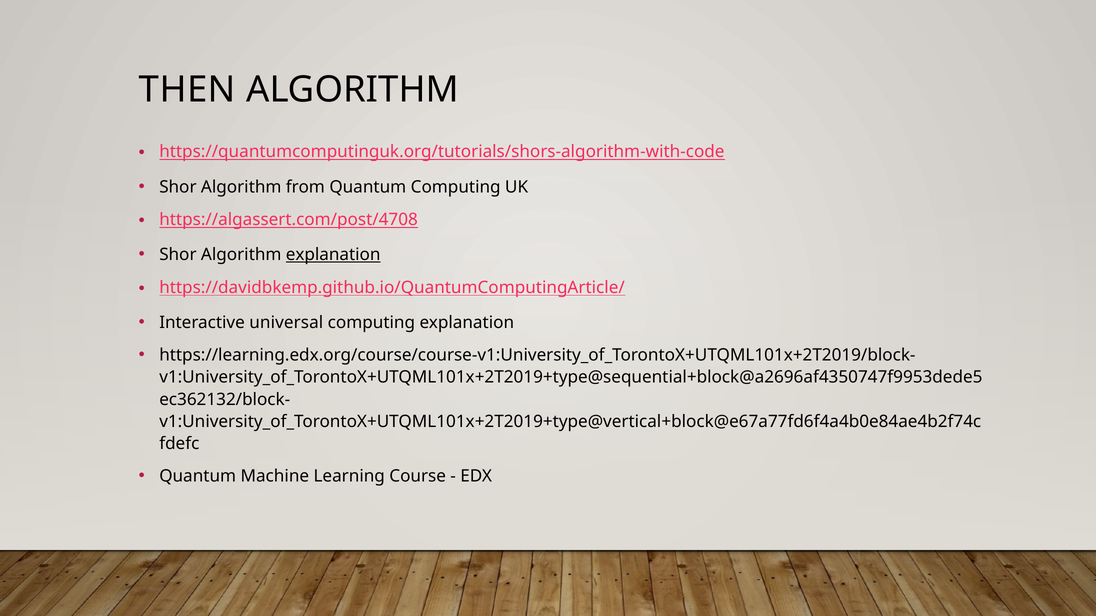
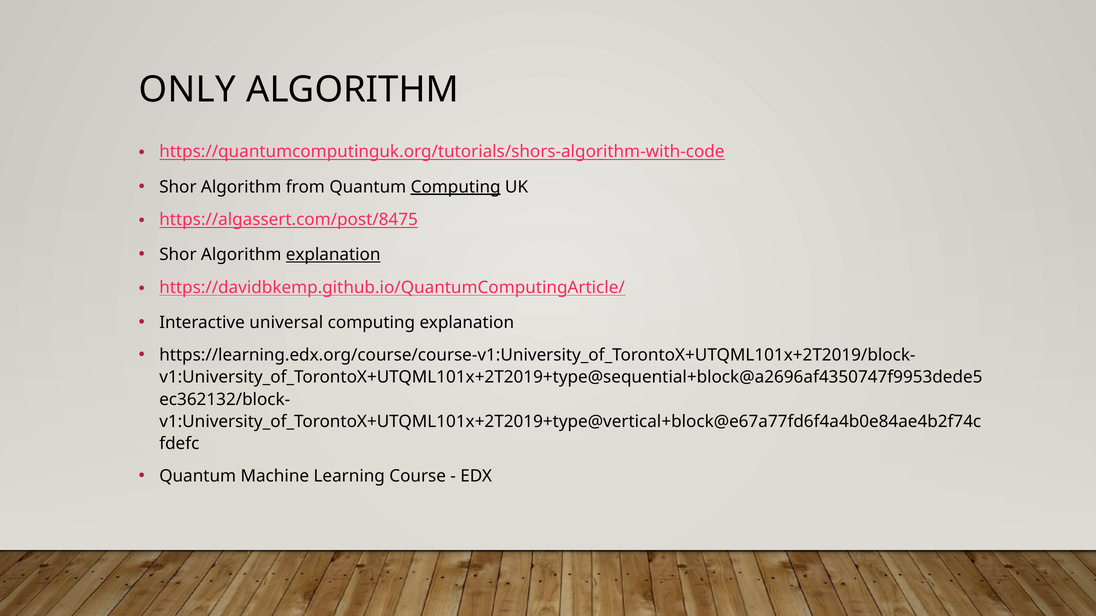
THEN: THEN -> ONLY
Computing at (456, 187) underline: none -> present
https://algassert.com/post/4708: https://algassert.com/post/4708 -> https://algassert.com/post/8475
